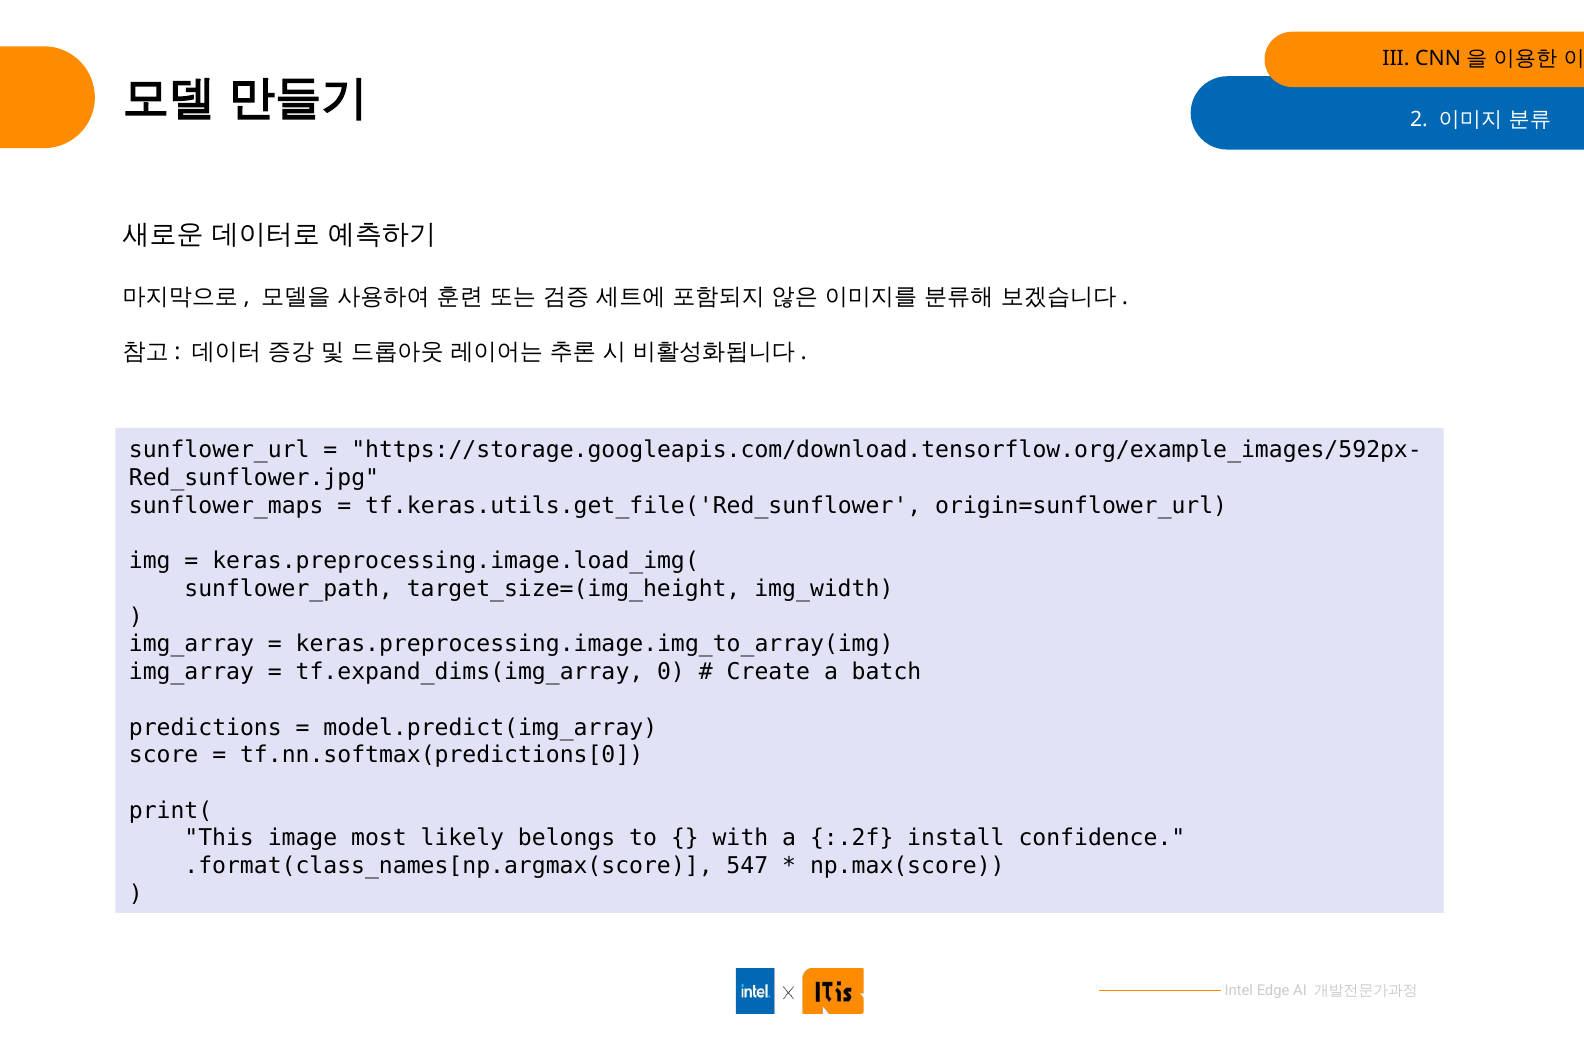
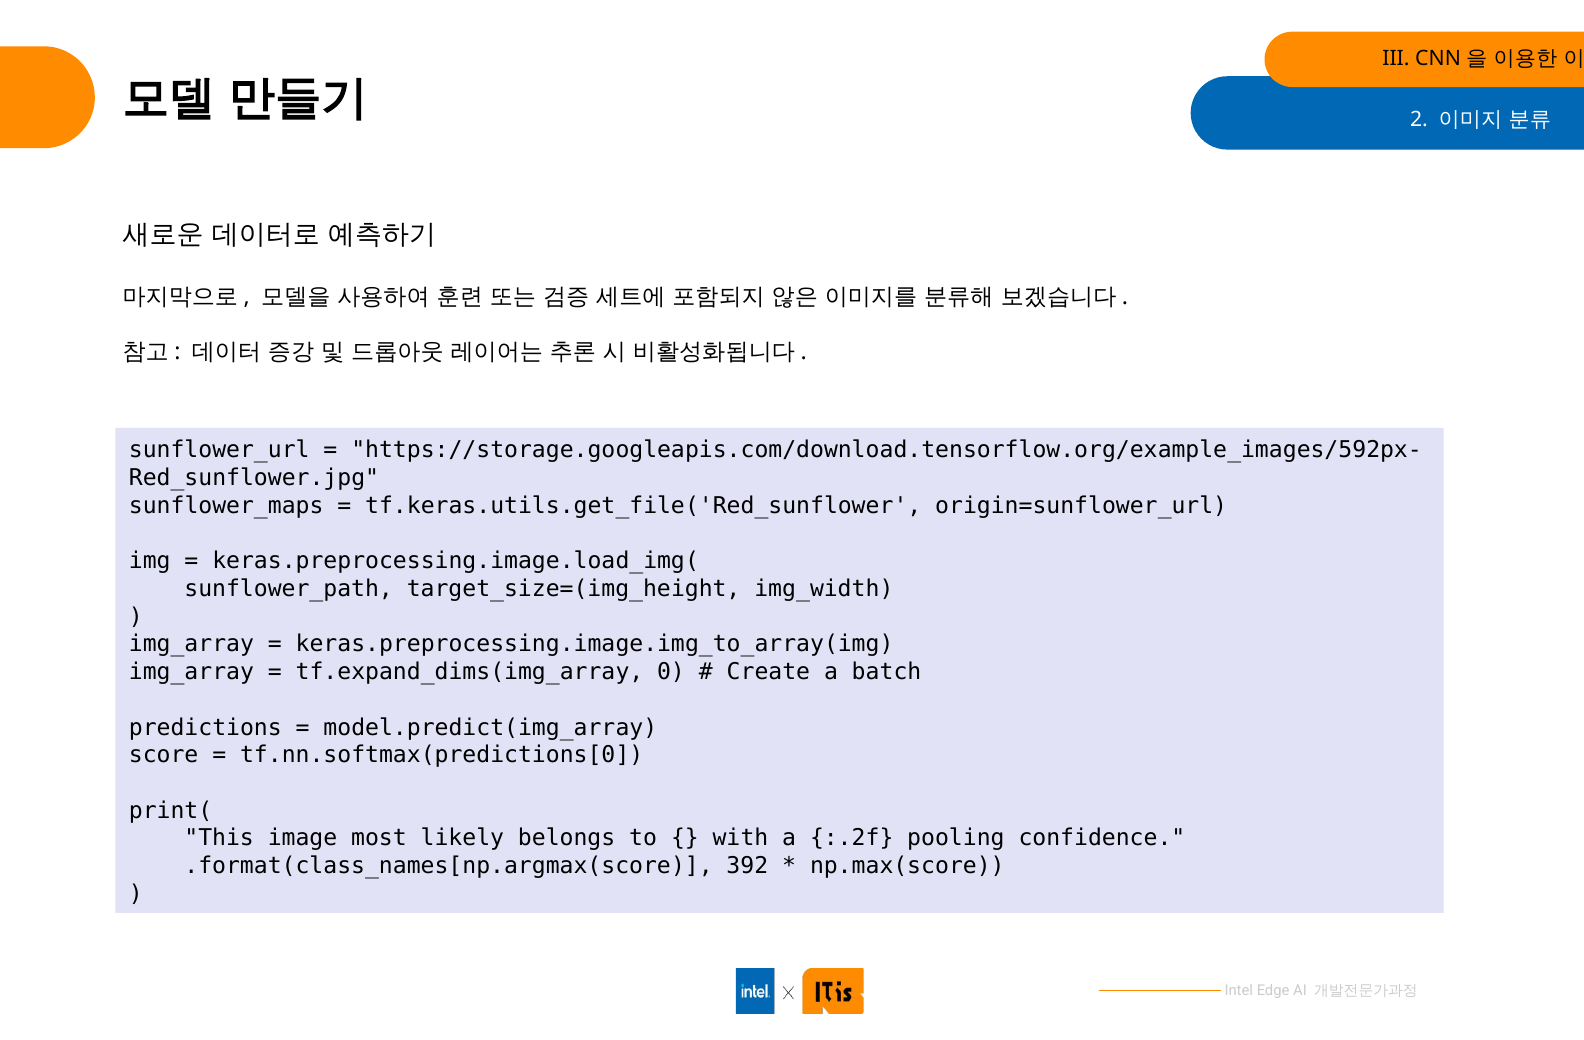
install: install -> pooling
547: 547 -> 392
